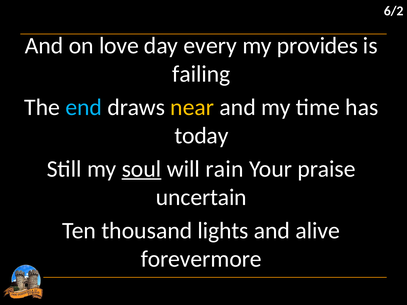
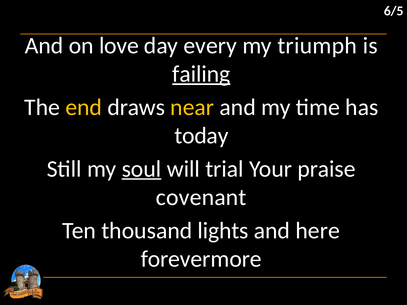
6/2: 6/2 -> 6/5
provides: provides -> triumph
failing underline: none -> present
end colour: light blue -> yellow
rain: rain -> trial
uncertain: uncertain -> covenant
alive: alive -> here
